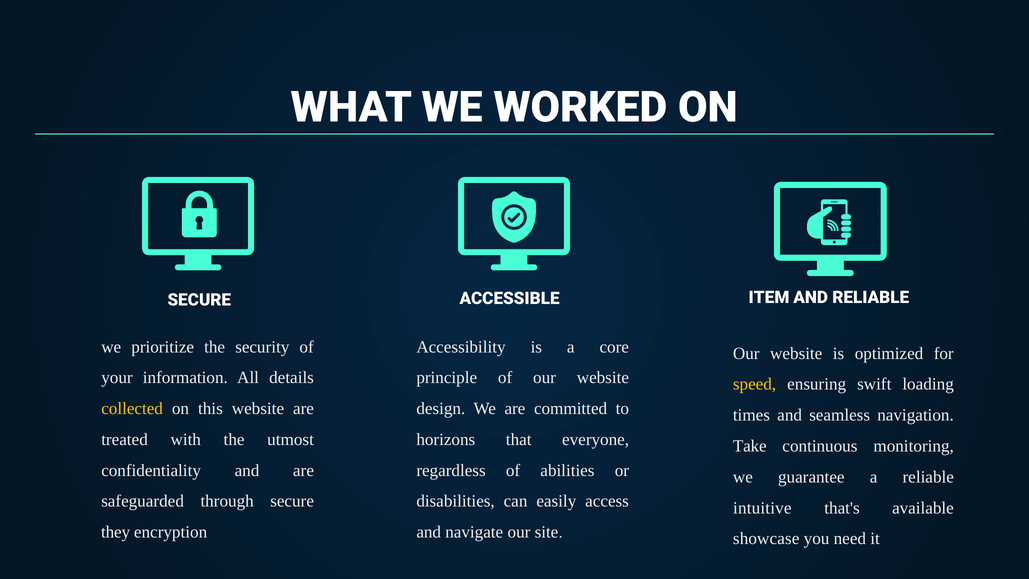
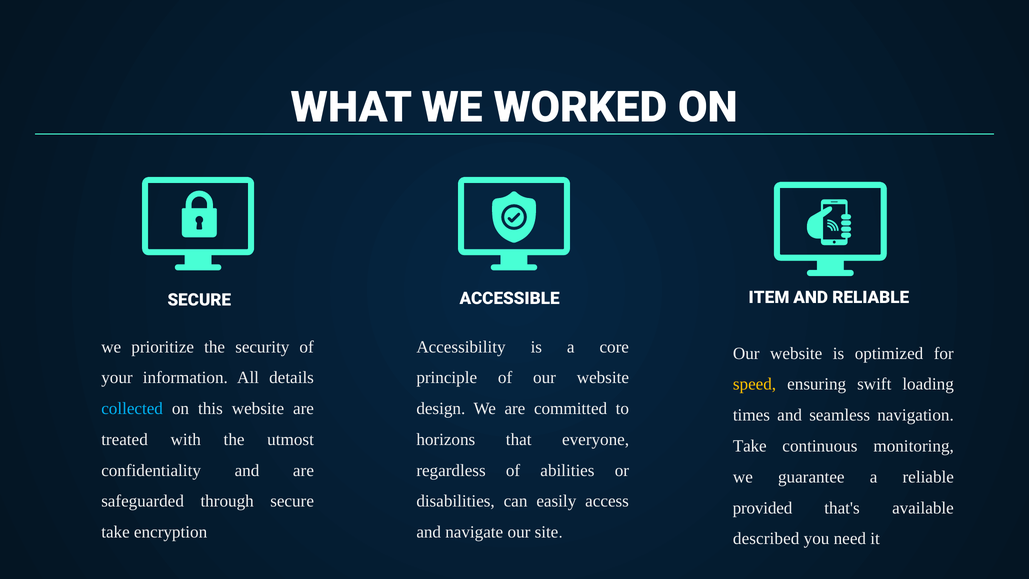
collected colour: yellow -> light blue
intuitive: intuitive -> provided
they at (116, 532): they -> take
showcase: showcase -> described
